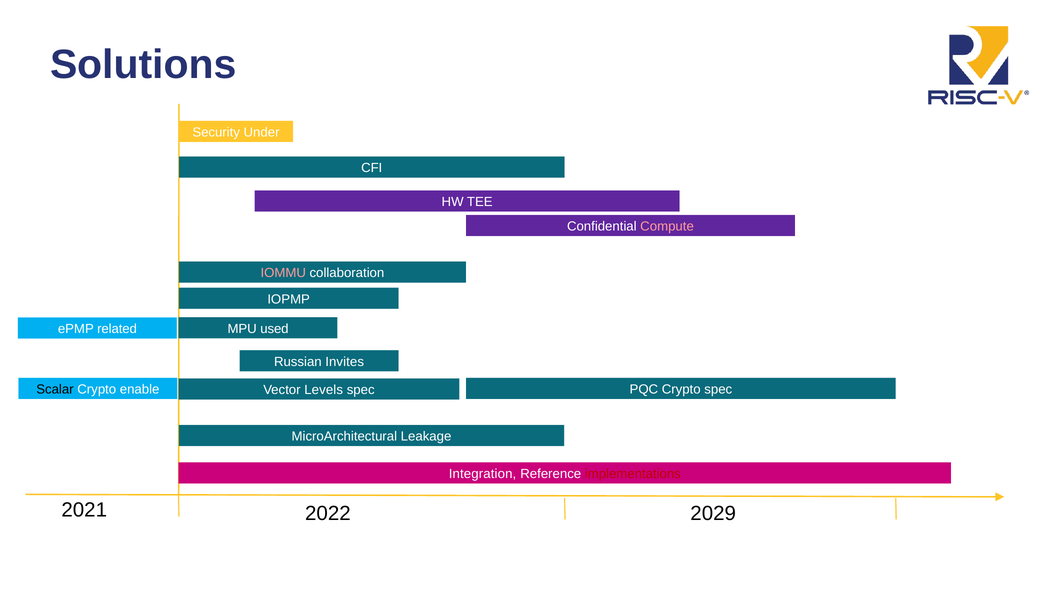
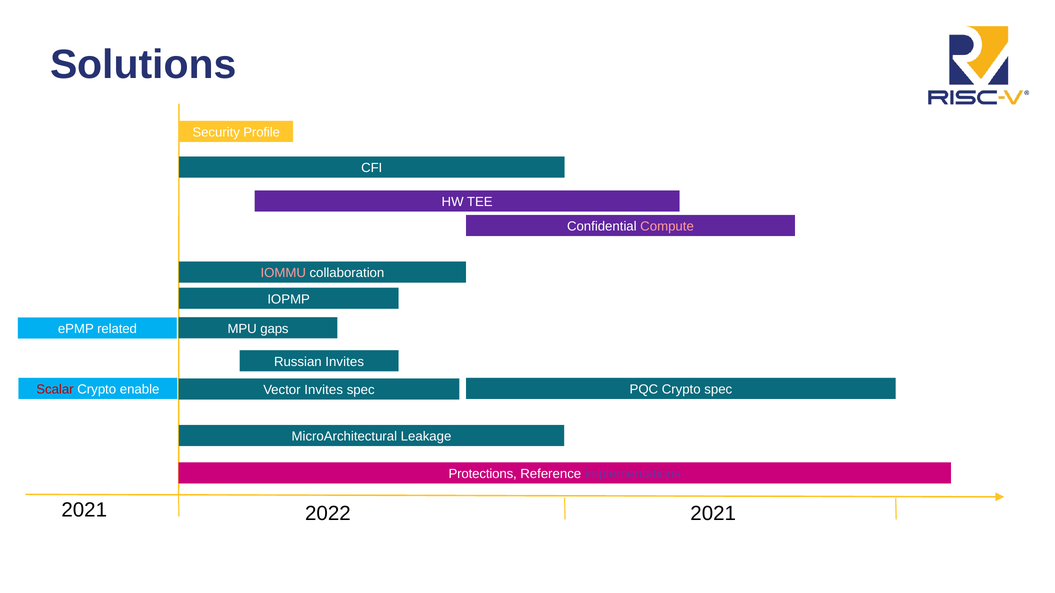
Under: Under -> Profile
used: used -> gaps
Scalar colour: black -> red
Vector Levels: Levels -> Invites
Integration: Integration -> Protections
implementations colour: red -> purple
2022 2029: 2029 -> 2021
